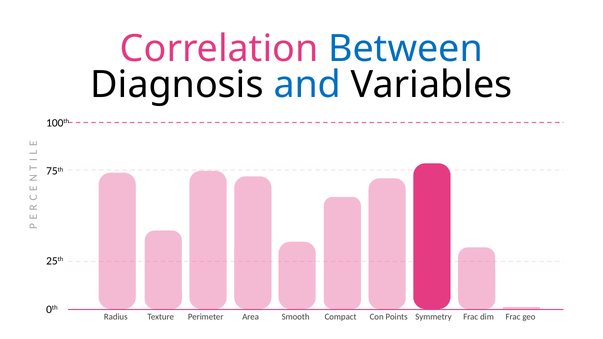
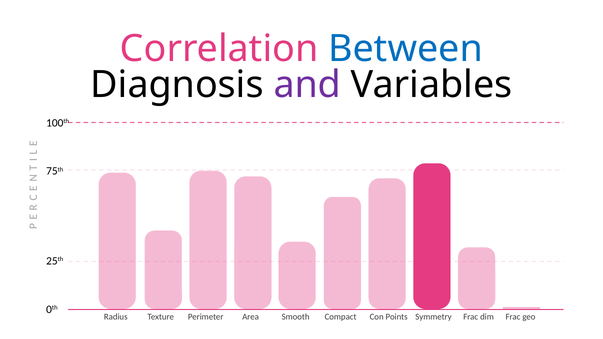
and colour: blue -> purple
